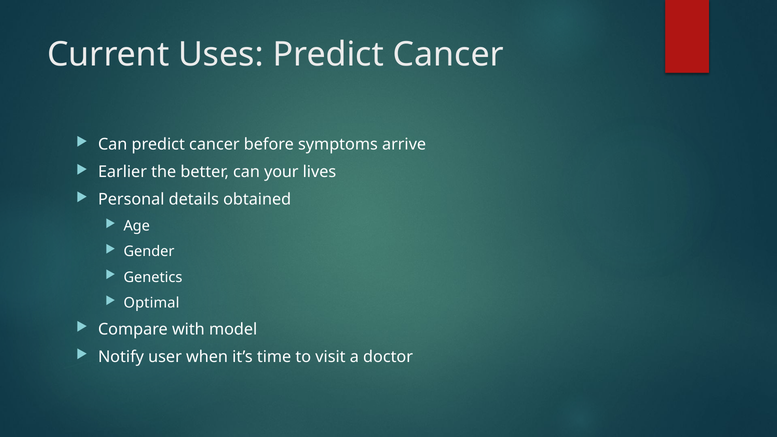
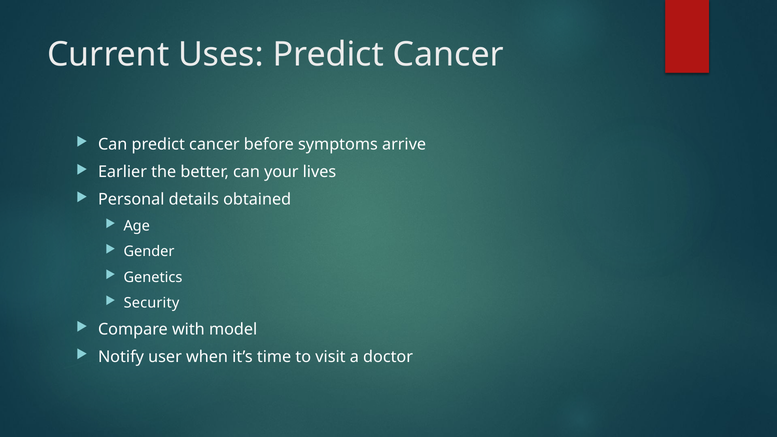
Optimal: Optimal -> Security
